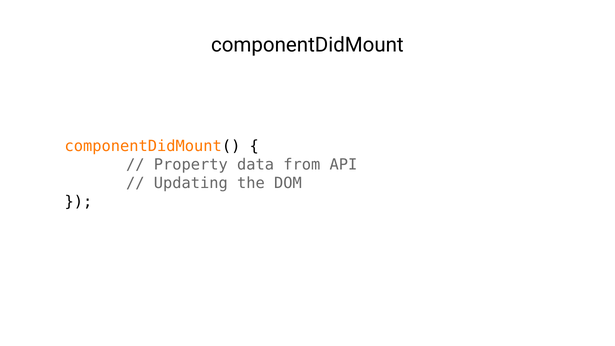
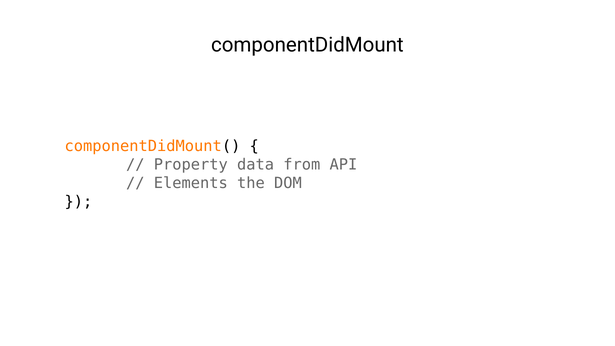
Updating: Updating -> Elements
